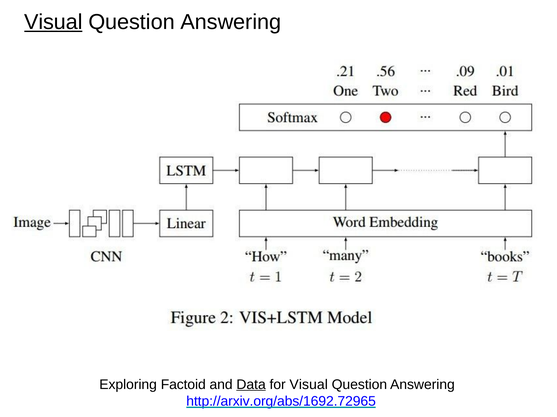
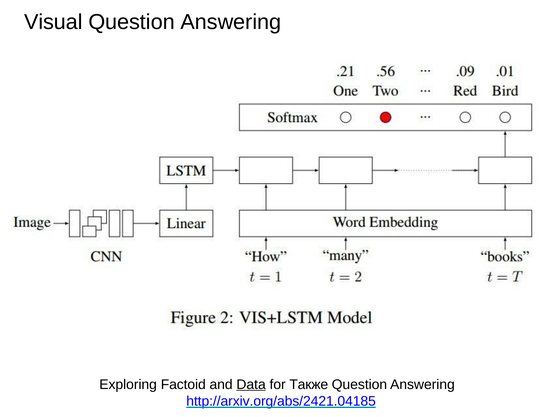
Visual at (53, 22) underline: present -> none
for Visual: Visual -> Также
http://arxiv.org/abs/1692.72965: http://arxiv.org/abs/1692.72965 -> http://arxiv.org/abs/2421.04185
